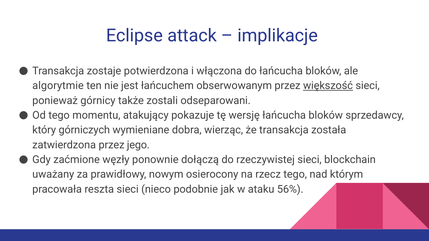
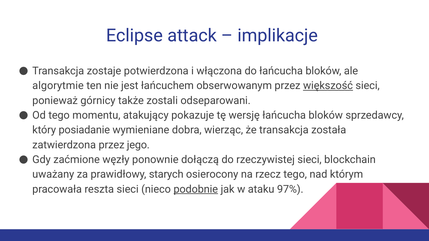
górniczych: górniczych -> posiadanie
nowym: nowym -> starych
podobnie underline: none -> present
56%: 56% -> 97%
